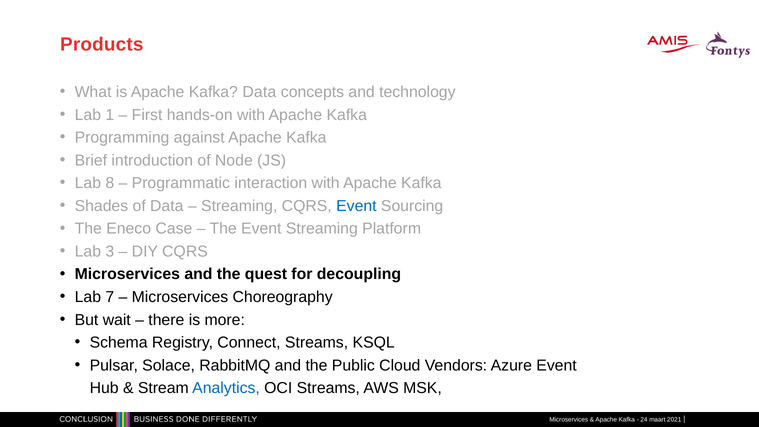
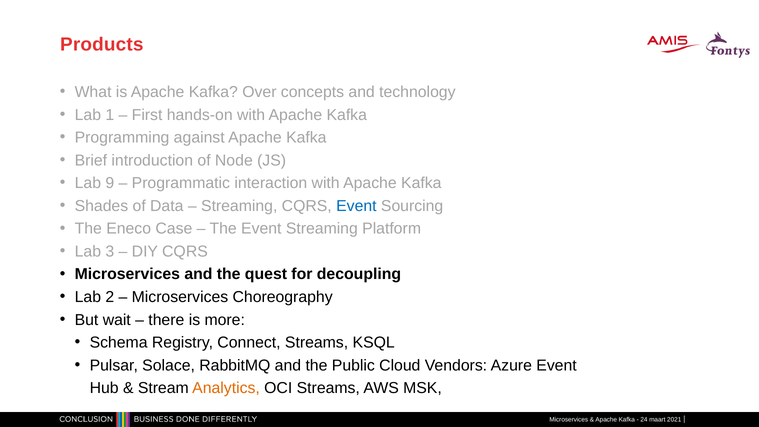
Kafka Data: Data -> Over
8: 8 -> 9
7: 7 -> 2
Analytics colour: blue -> orange
